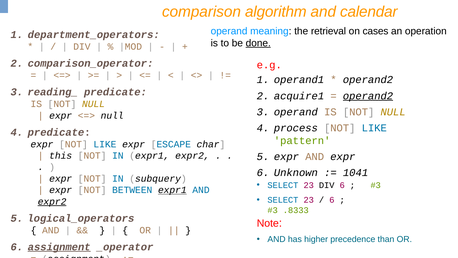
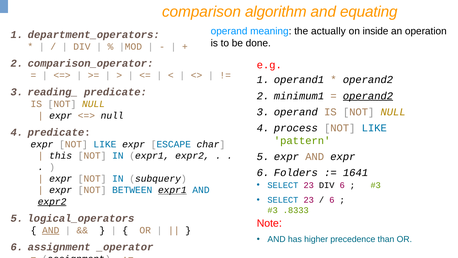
calendar: calendar -> equating
retrieval: retrieval -> actually
cases: cases -> inside
done underline: present -> none
acquire1: acquire1 -> minimum1
Unknown: Unknown -> Folders
1041: 1041 -> 1641
AND at (51, 230) underline: none -> present
assignment at (59, 247) underline: present -> none
